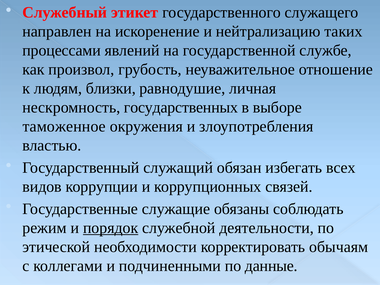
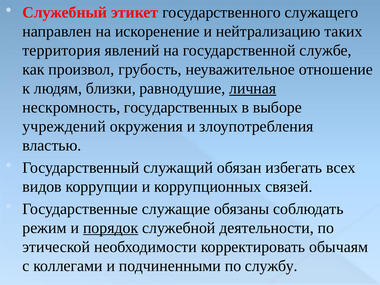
процессами: процессами -> территория
личная underline: none -> present
таможенное: таможенное -> учреждений
данные: данные -> службу
